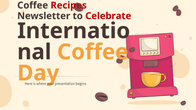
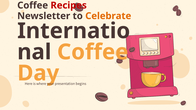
Celebrate colour: red -> orange
